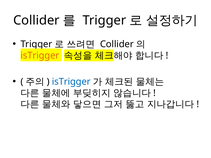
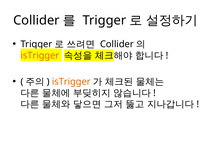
isTrigger at (71, 82) colour: blue -> orange
